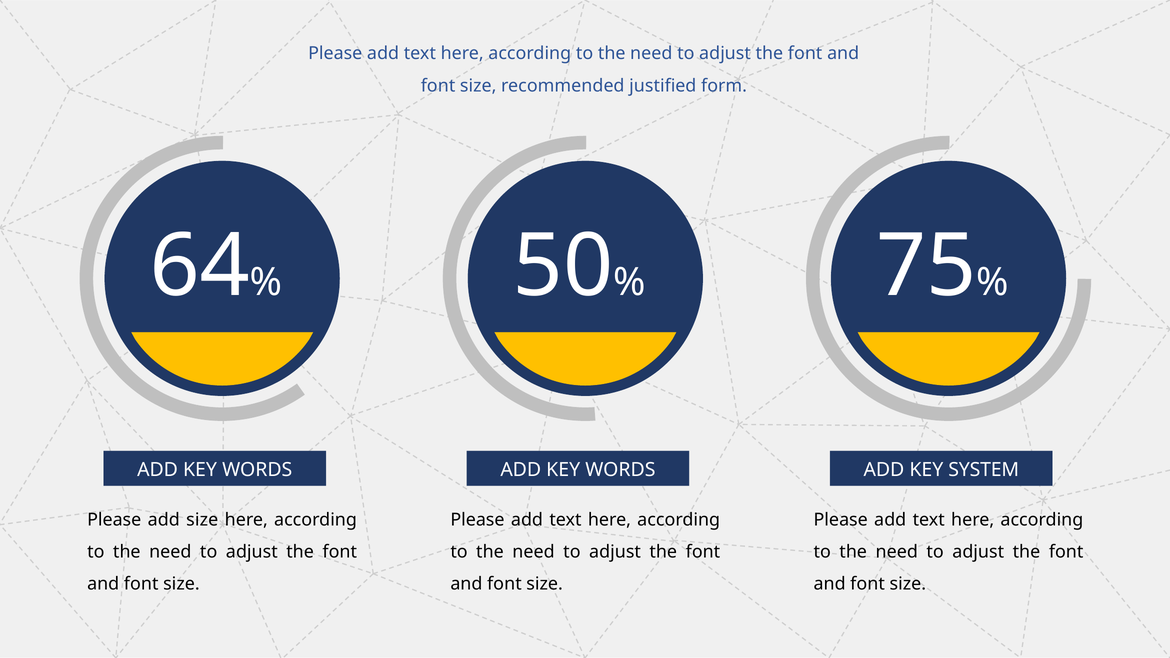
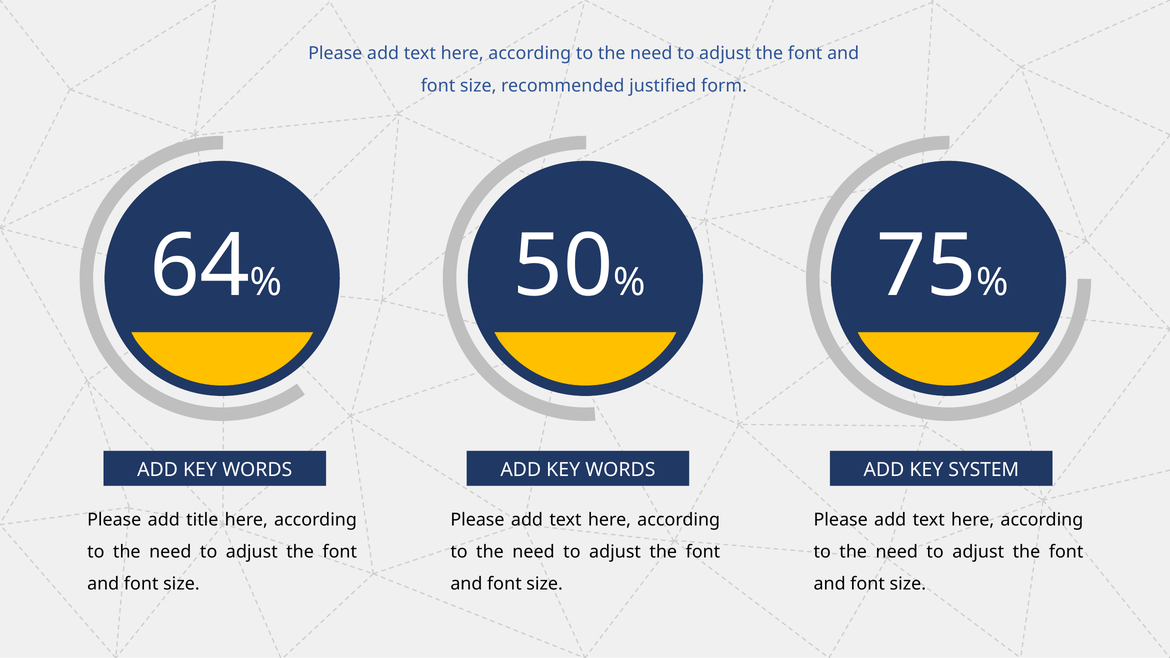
add size: size -> title
